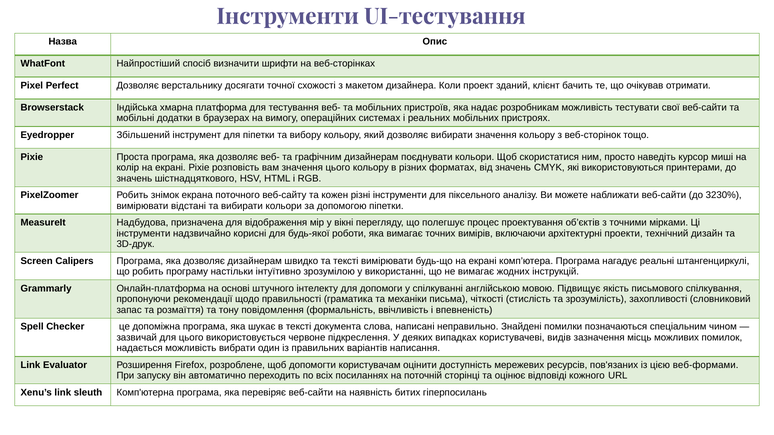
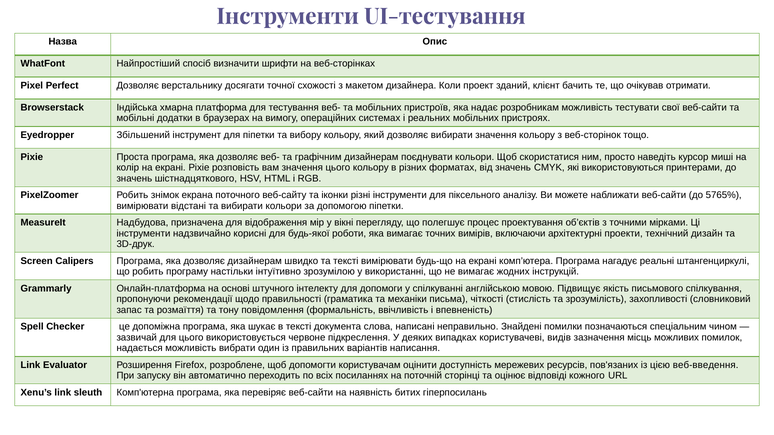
кожен: кожен -> іконки
3230%: 3230% -> 5765%
веб-формами: веб-формами -> веб-введення
